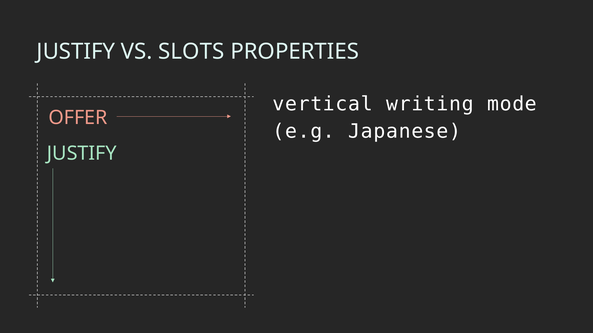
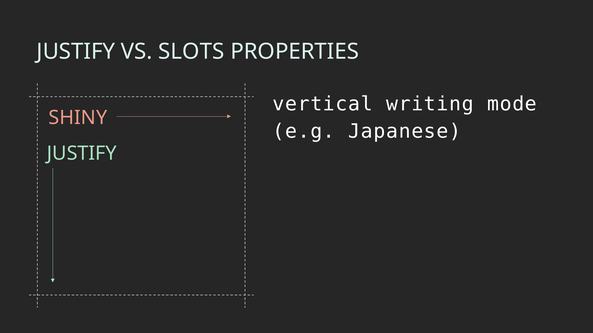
OFFER: OFFER -> SHINY
